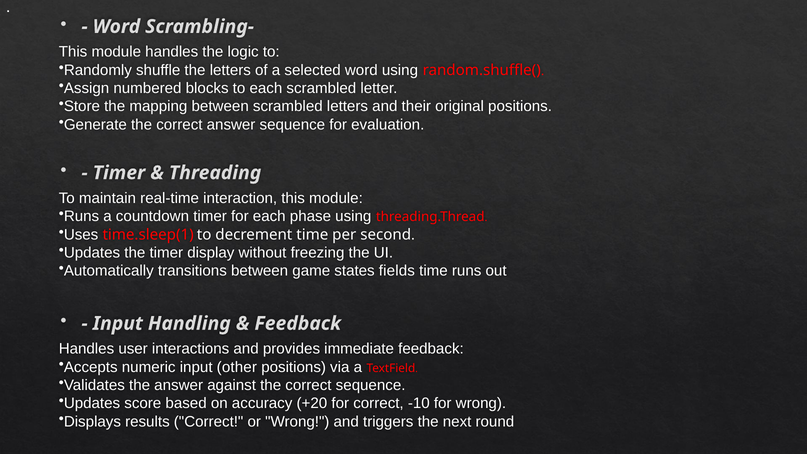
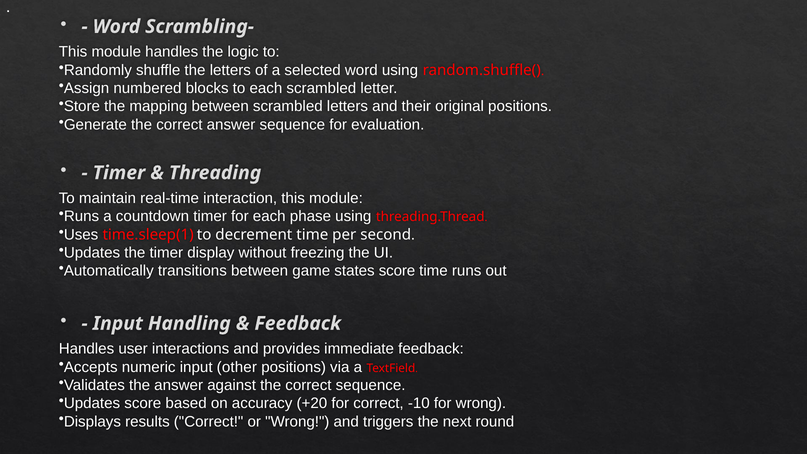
states fields: fields -> score
